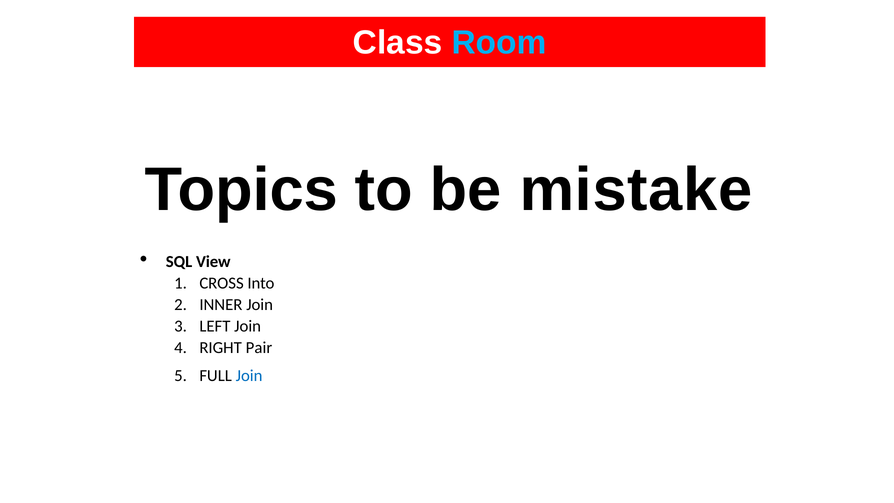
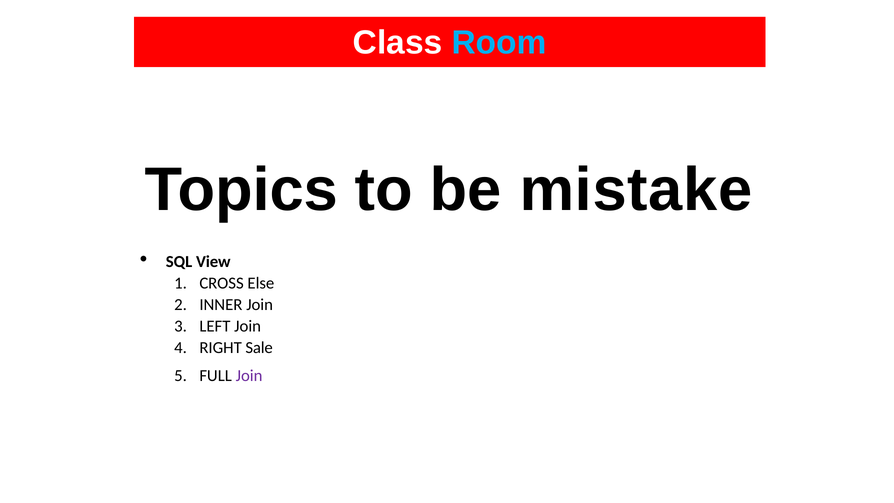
Into: Into -> Else
Pair: Pair -> Sale
Join at (249, 375) colour: blue -> purple
